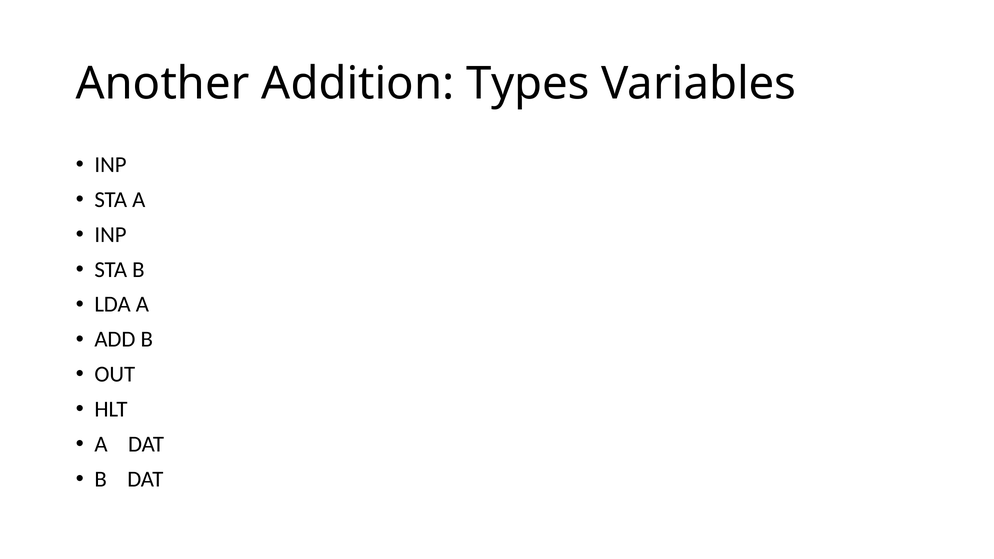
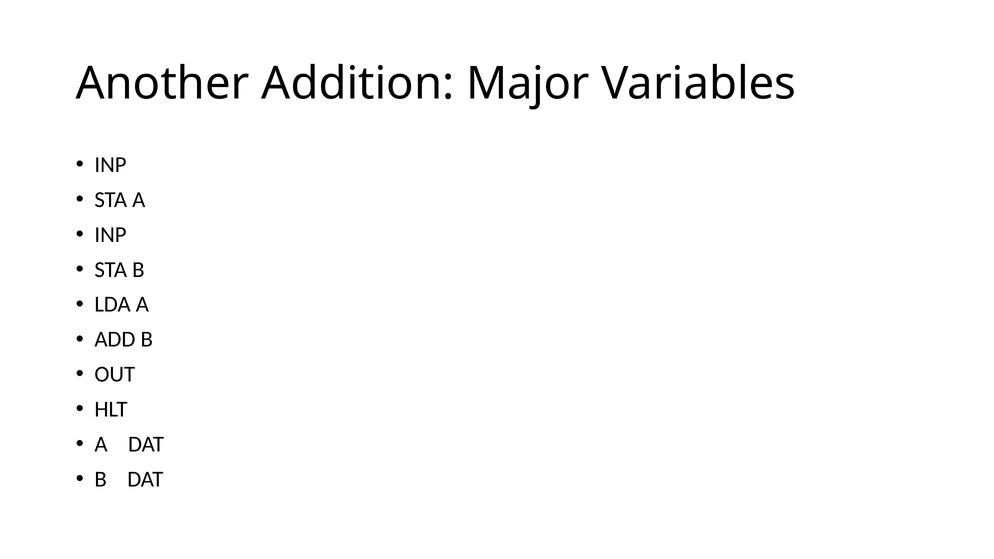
Types: Types -> Major
